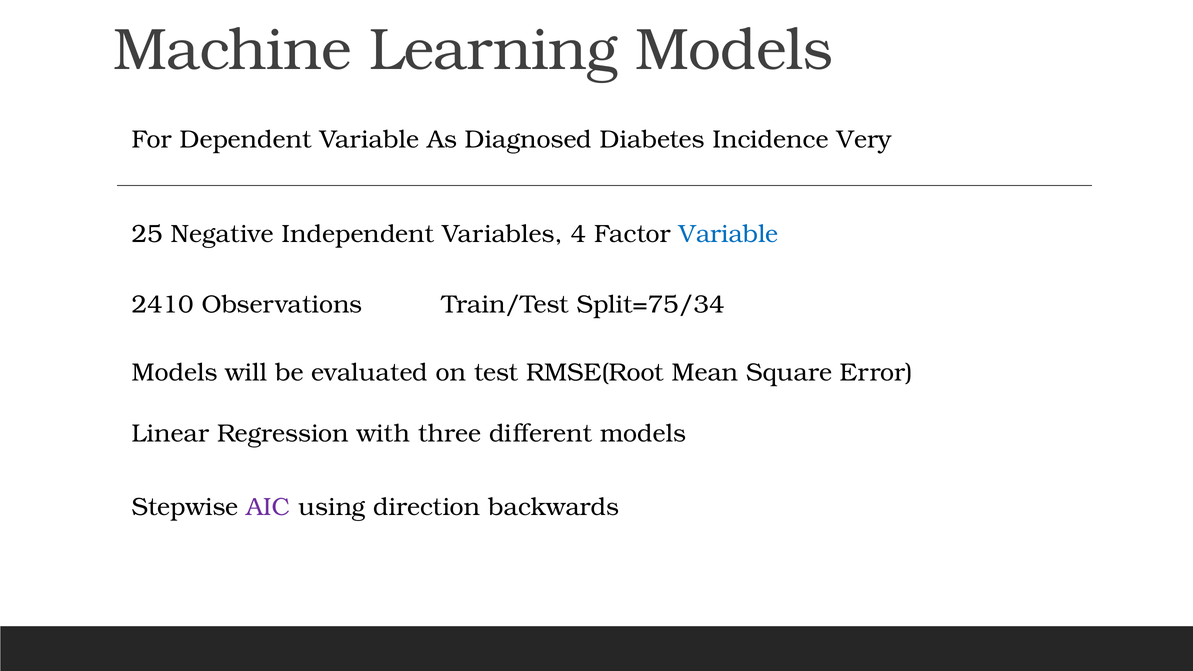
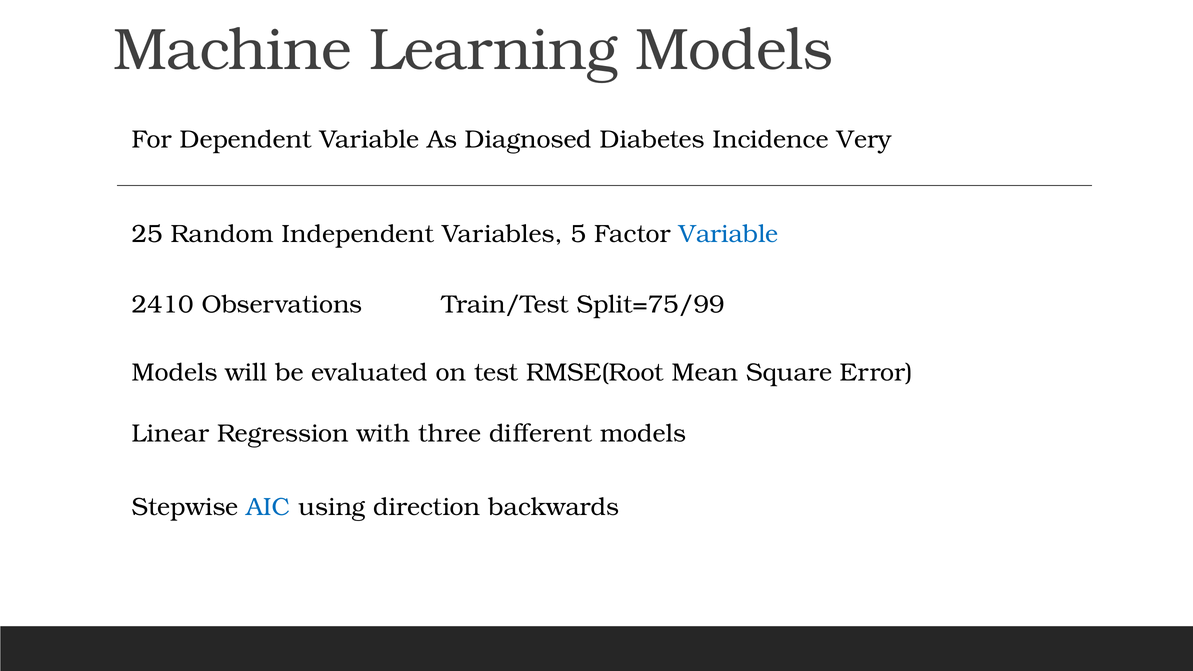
Negative: Negative -> Random
4: 4 -> 5
Split=75/34: Split=75/34 -> Split=75/99
AIC colour: purple -> blue
